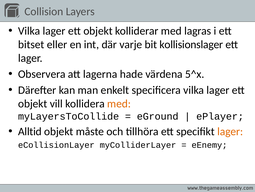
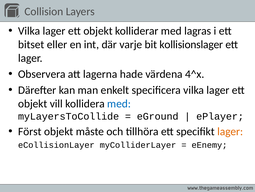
5^x: 5^x -> 4^x
med at (119, 103) colour: orange -> blue
Alltid: Alltid -> Först
